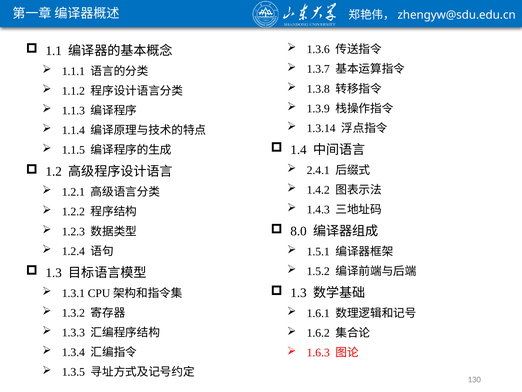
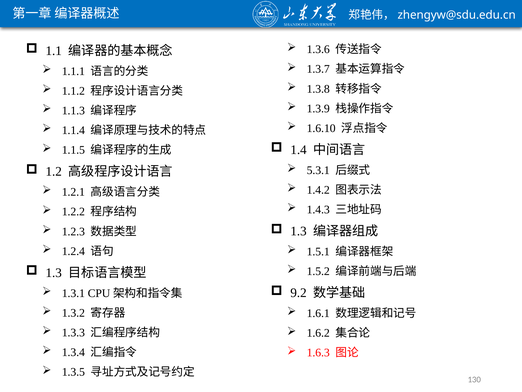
1.3.14: 1.3.14 -> 1.6.10
2.4.1: 2.4.1 -> 5.3.1
8.0 at (299, 231): 8.0 -> 1.3
1.3 at (299, 292): 1.3 -> 9.2
